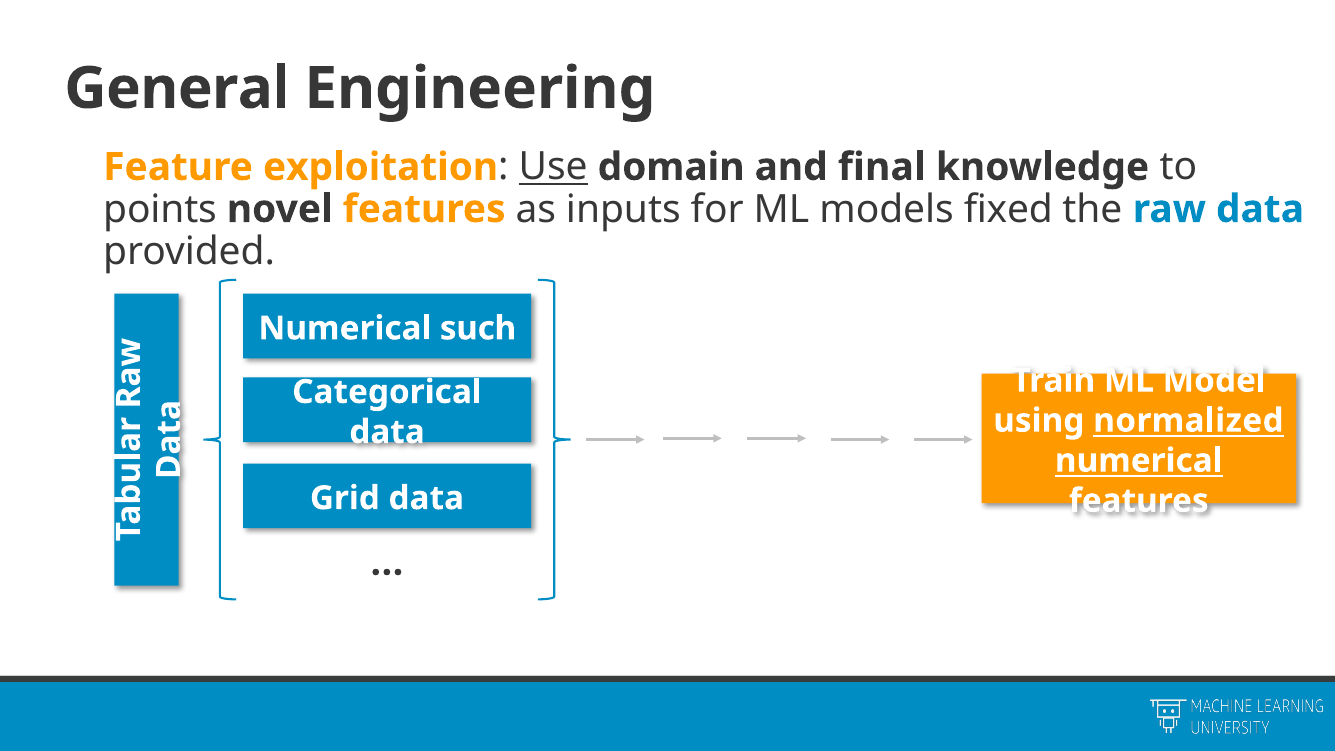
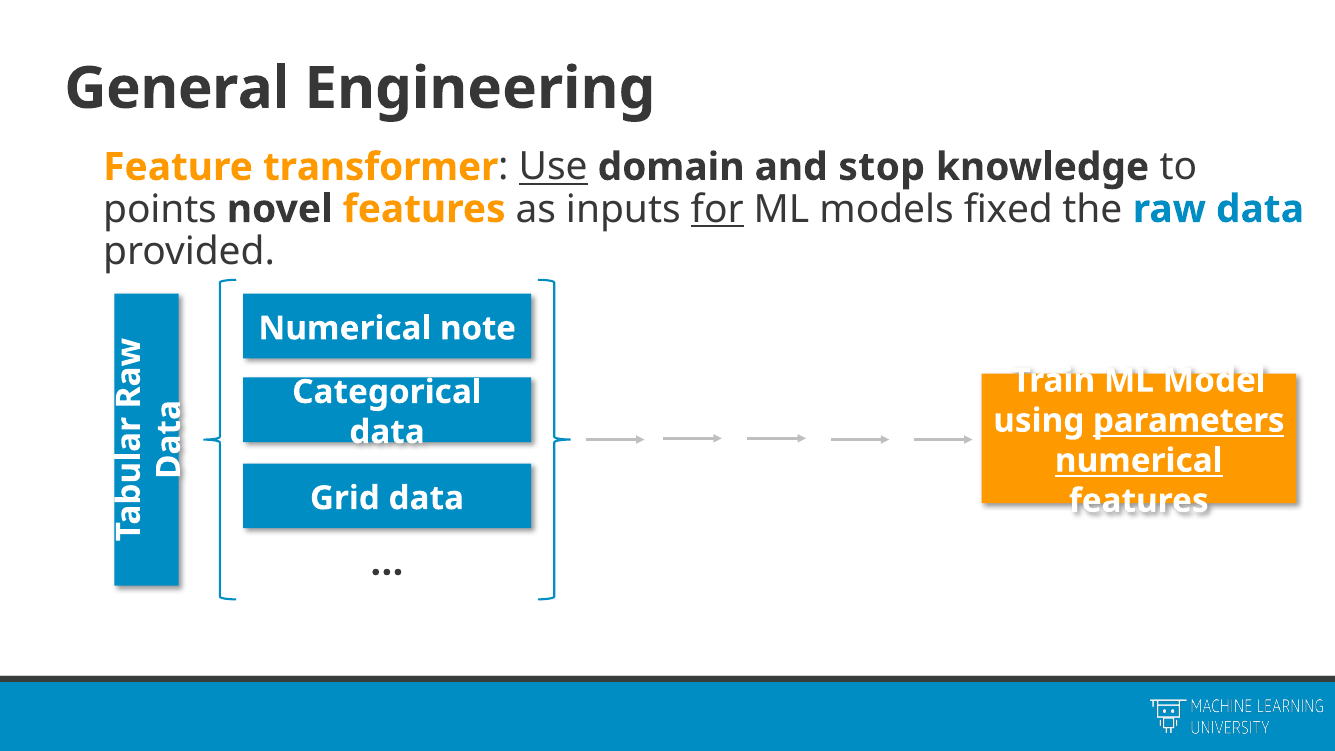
exploitation: exploitation -> transformer
final: final -> stop
for underline: none -> present
such: such -> note
normalized: normalized -> parameters
